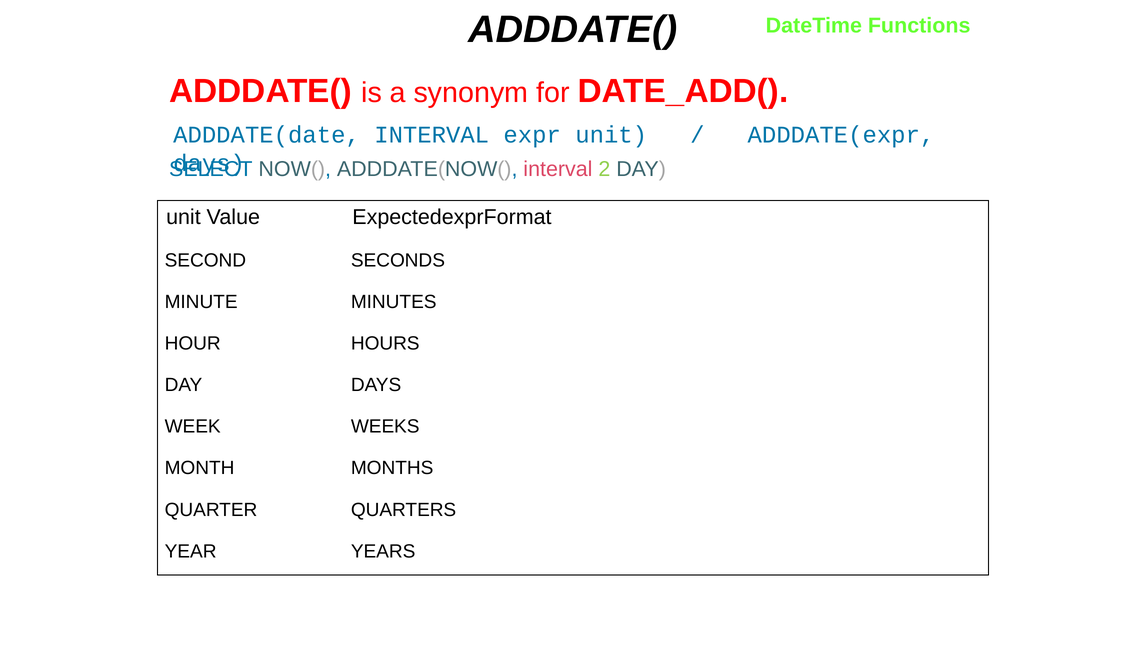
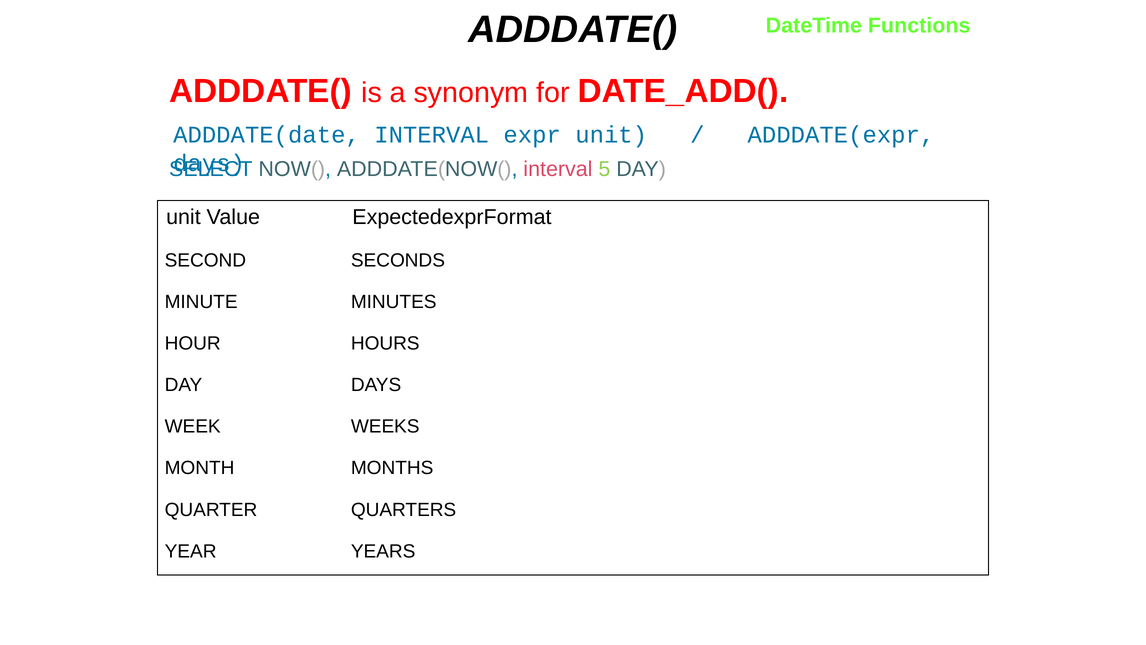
2: 2 -> 5
